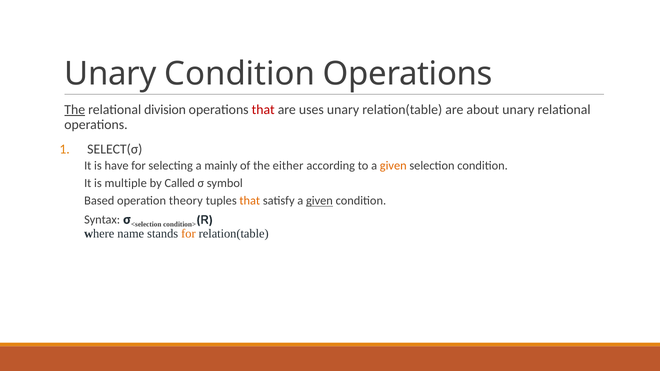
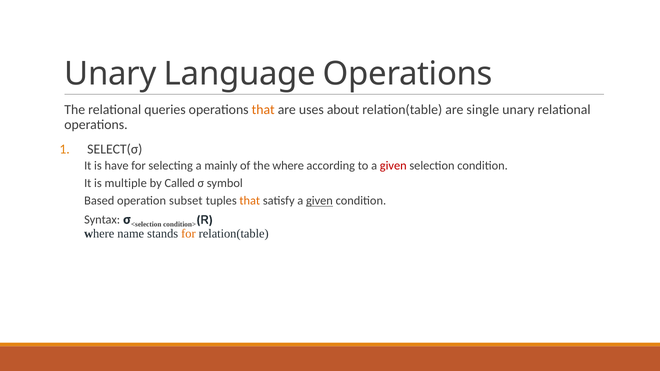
Unary Condition: Condition -> Language
The at (75, 110) underline: present -> none
division: division -> queries
that at (263, 110) colour: red -> orange
uses unary: unary -> about
about: about -> single
the either: either -> where
given at (393, 166) colour: orange -> red
theory: theory -> subset
